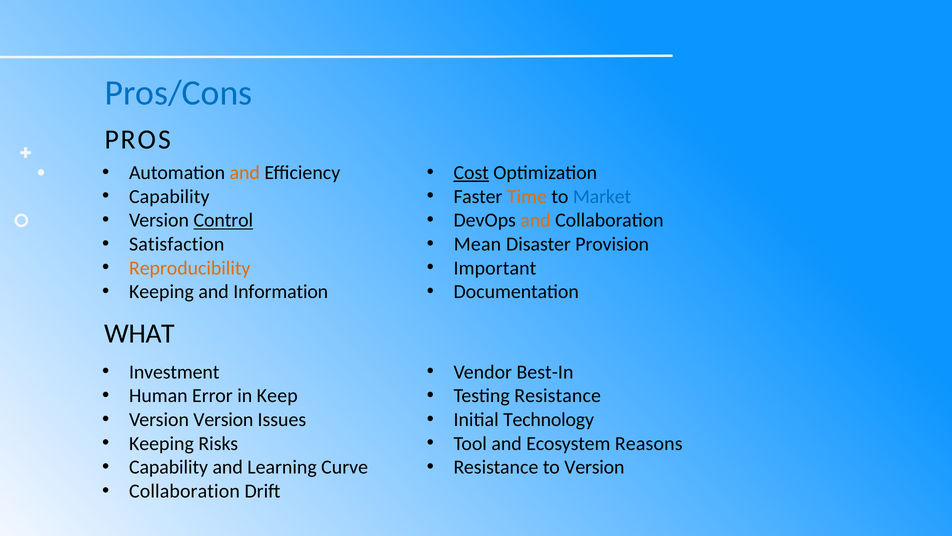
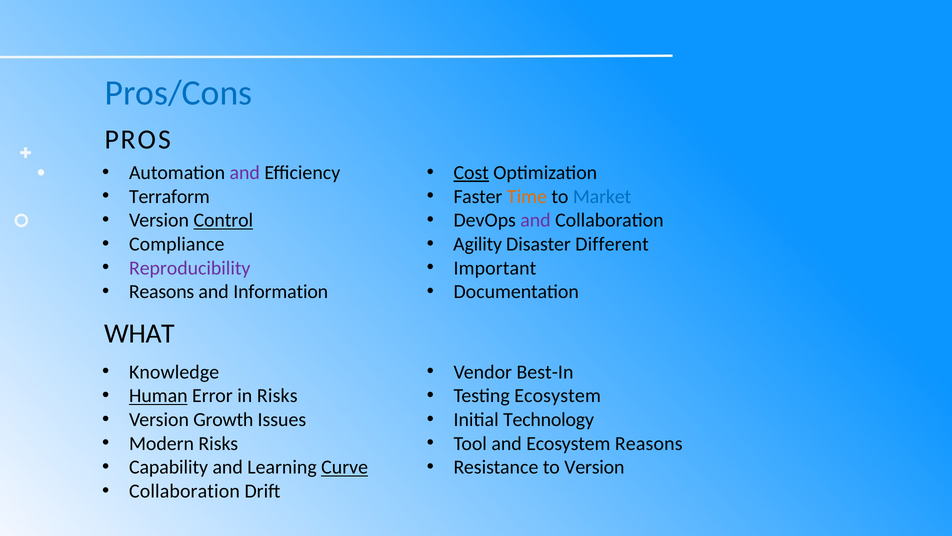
and at (245, 173) colour: orange -> purple
Capability at (169, 196): Capability -> Terraform
and at (535, 220) colour: orange -> purple
Satisfaction: Satisfaction -> Compliance
Mean: Mean -> Agility
Provision: Provision -> Different
Reproducibility colour: orange -> purple
Keeping at (161, 292): Keeping -> Reasons
Investment: Investment -> Knowledge
Human underline: none -> present
in Keep: Keep -> Risks
Testing Resistance: Resistance -> Ecosystem
Version Version: Version -> Growth
Keeping at (161, 443): Keeping -> Modern
Curve underline: none -> present
